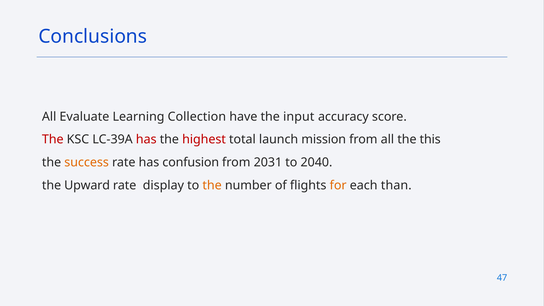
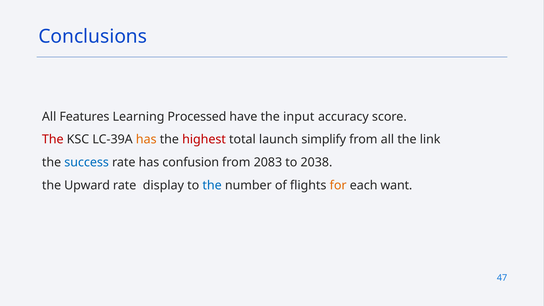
Evaluate: Evaluate -> Features
Collection: Collection -> Processed
has at (146, 140) colour: red -> orange
mission: mission -> simplify
this: this -> link
success colour: orange -> blue
2031: 2031 -> 2083
2040: 2040 -> 2038
the at (212, 185) colour: orange -> blue
than: than -> want
